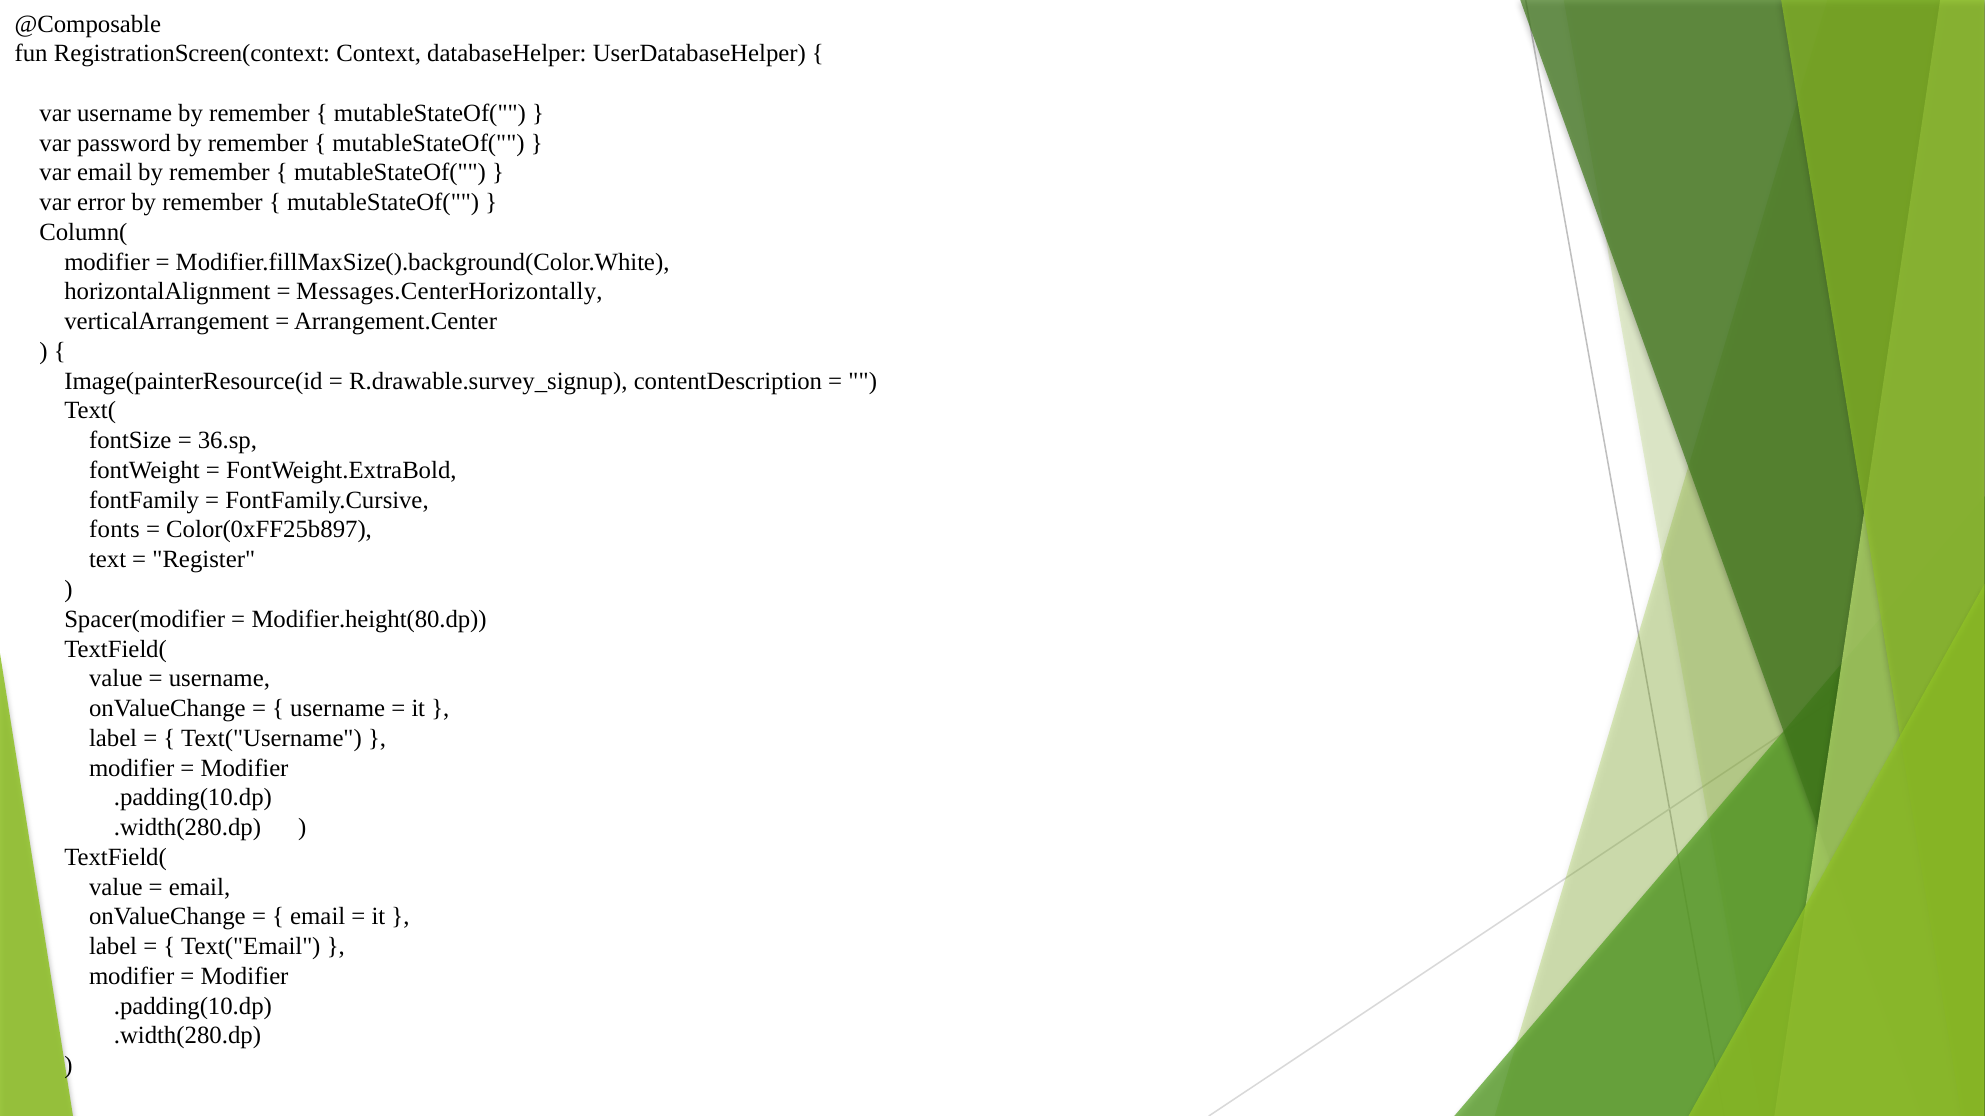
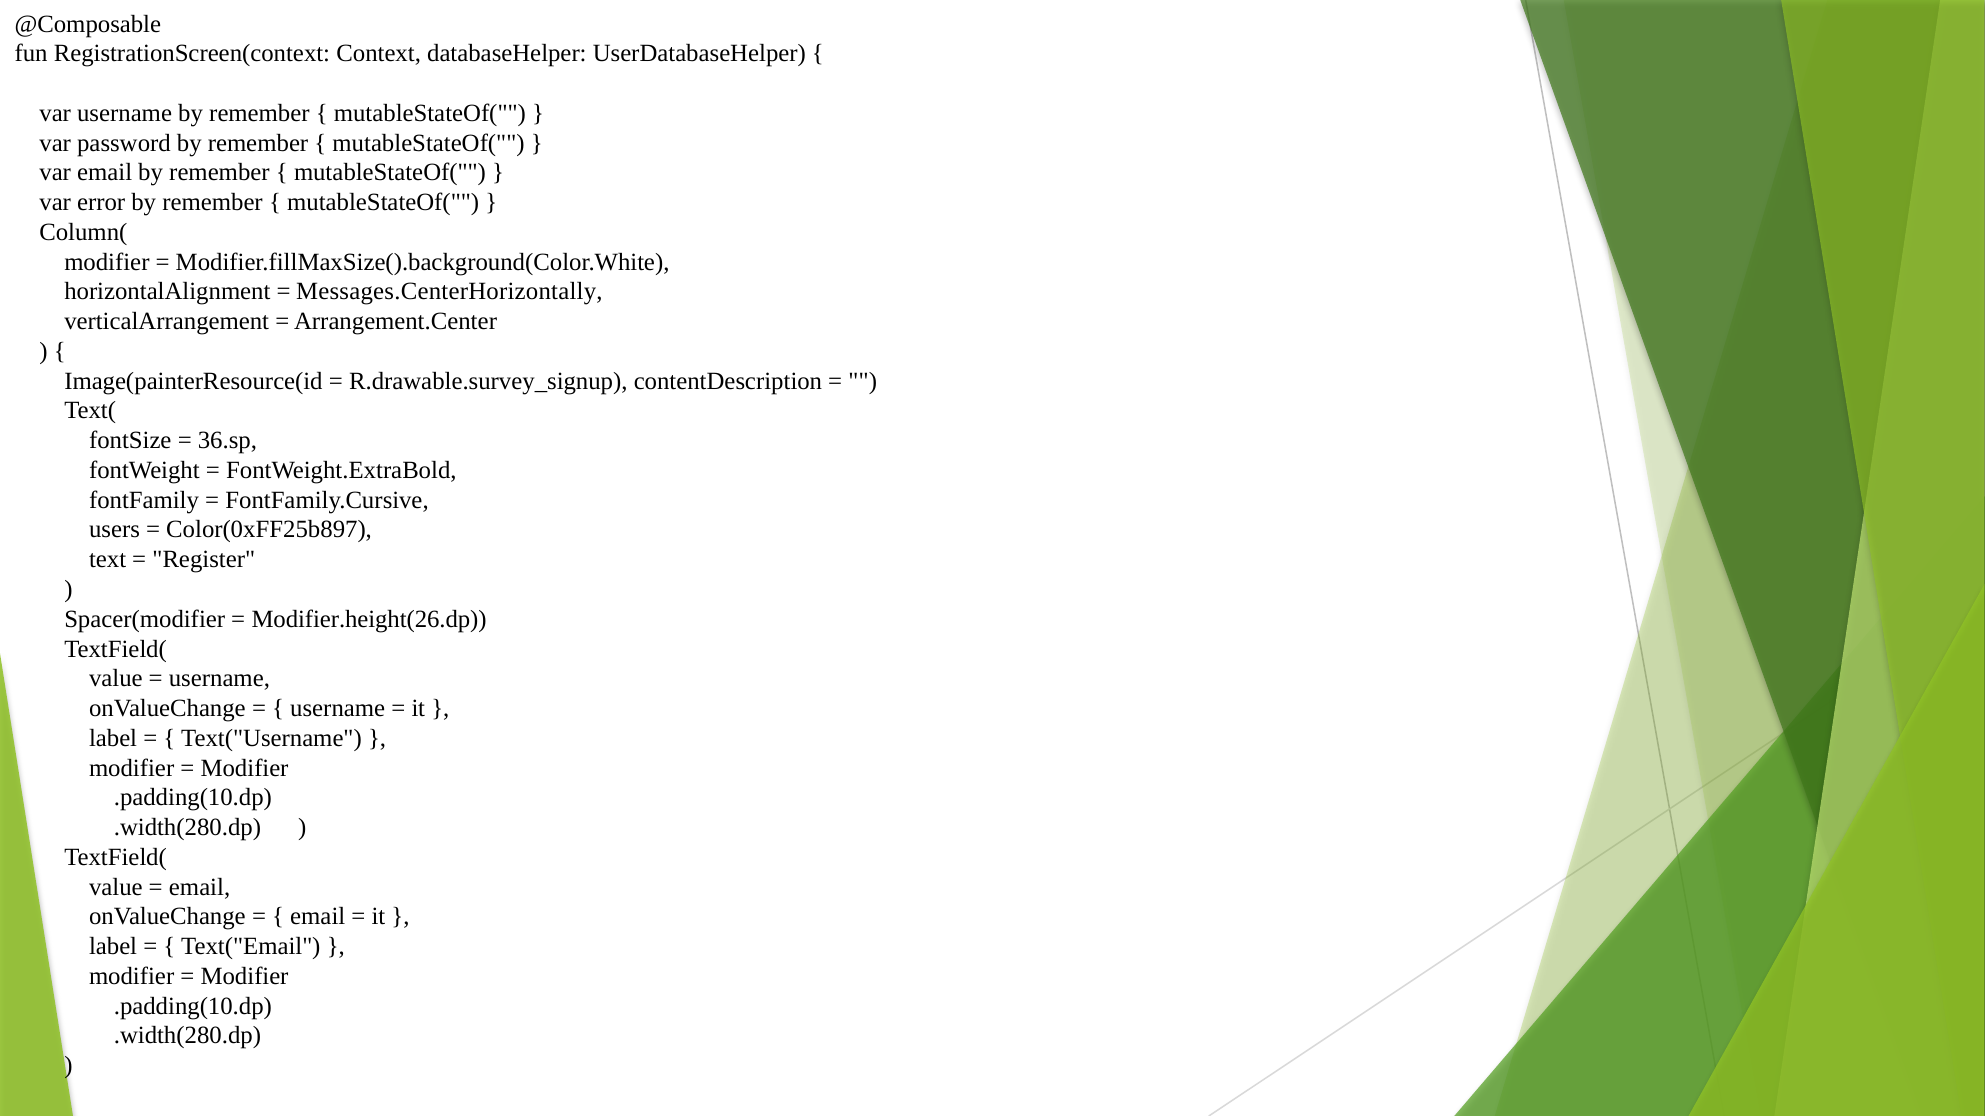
fonts: fonts -> users
Modifier.height(80.dp: Modifier.height(80.dp -> Modifier.height(26.dp
